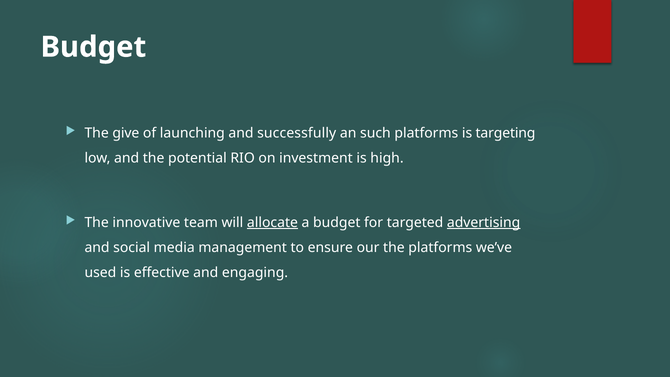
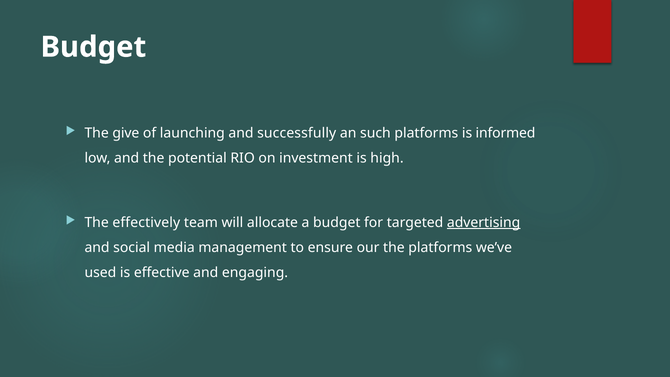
targeting: targeting -> informed
innovative: innovative -> effectively
allocate underline: present -> none
